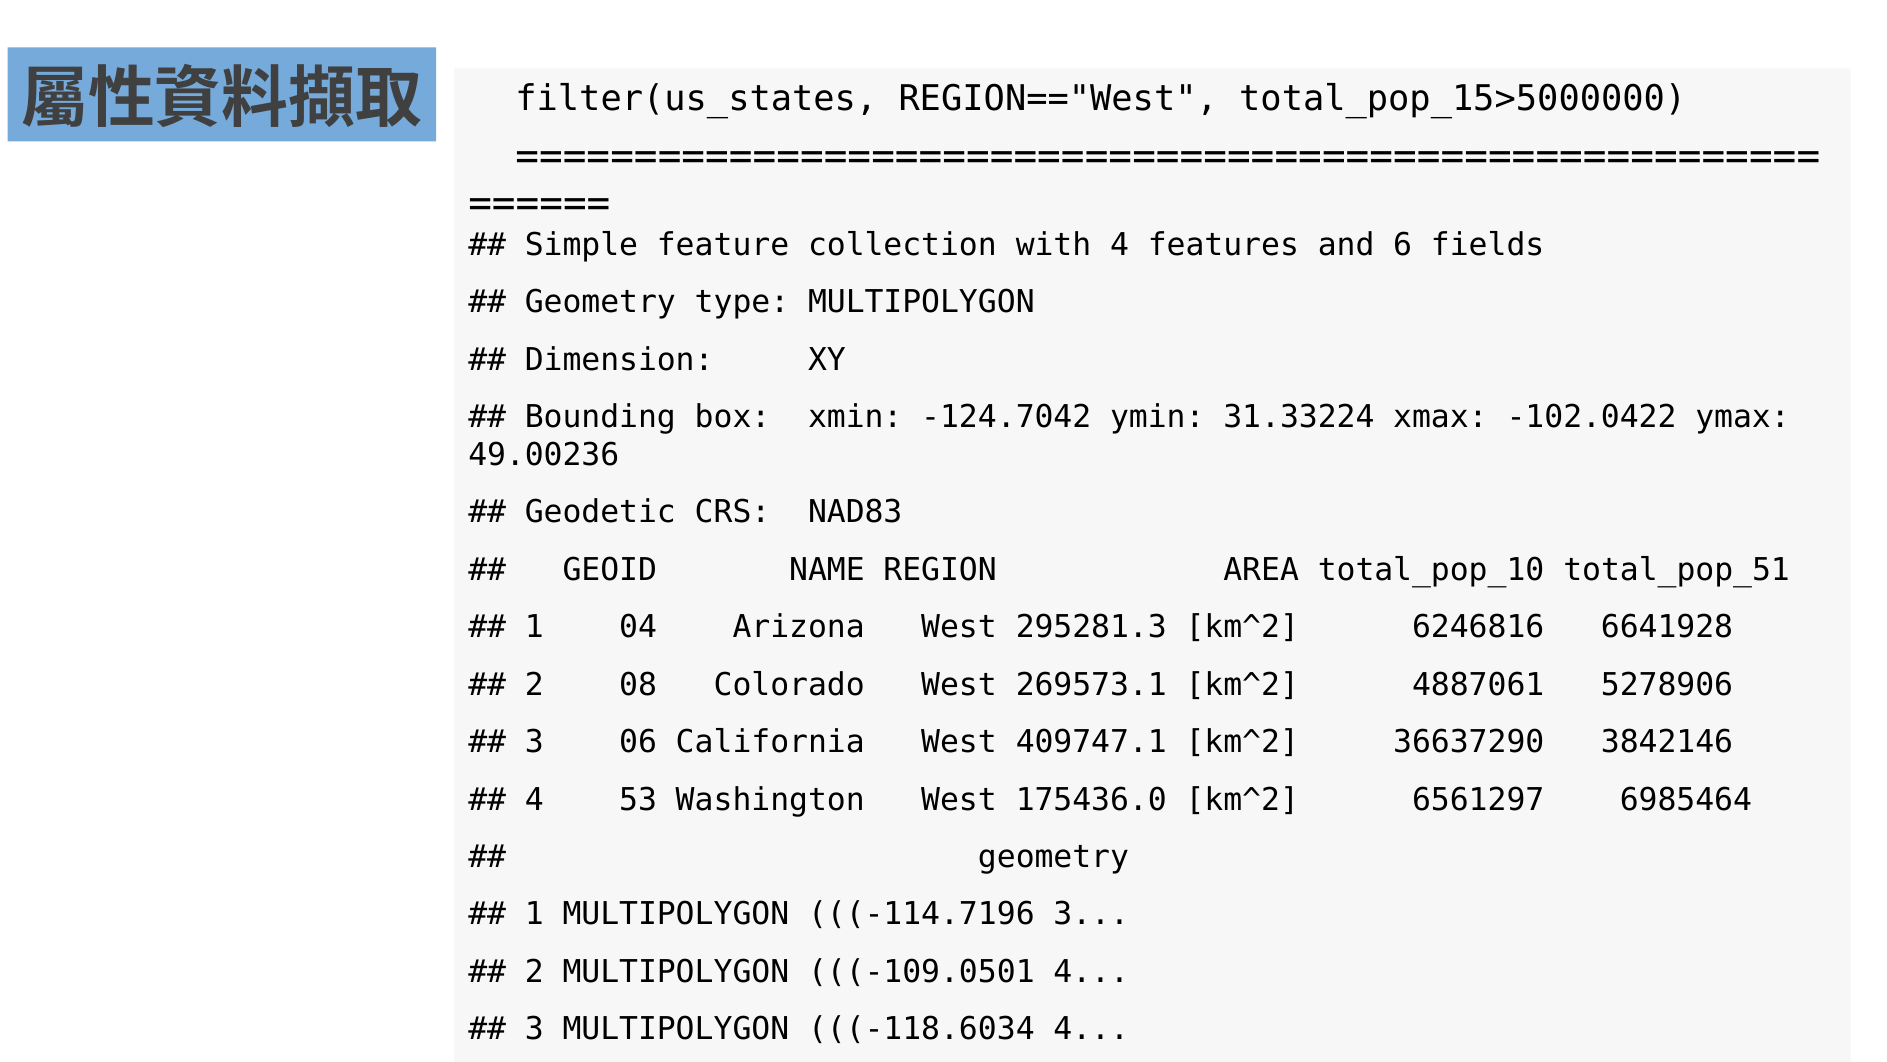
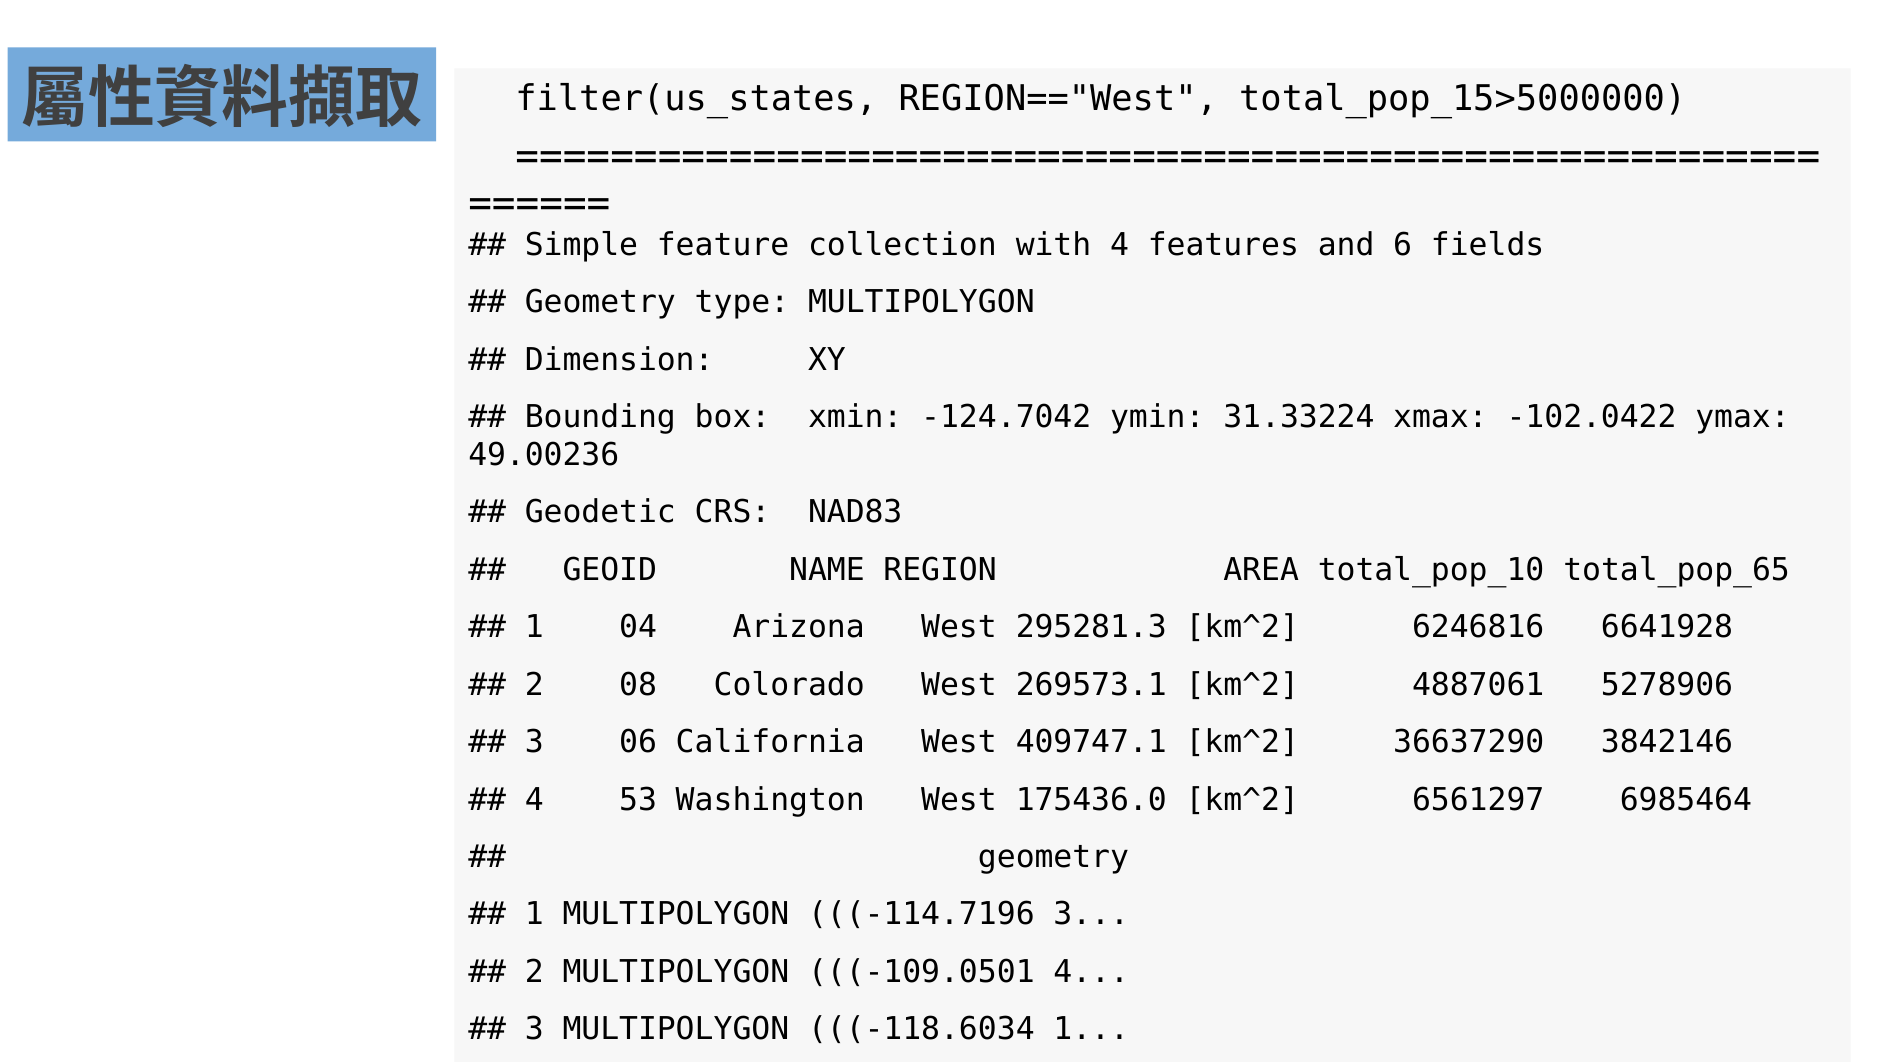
total_pop_51: total_pop_51 -> total_pop_65
-118.6034 4: 4 -> 1
